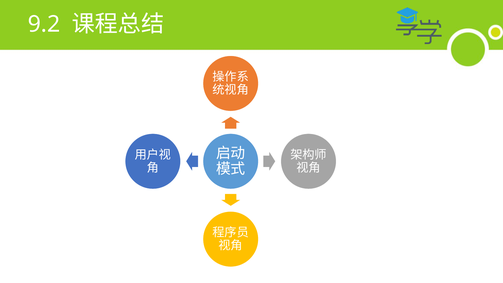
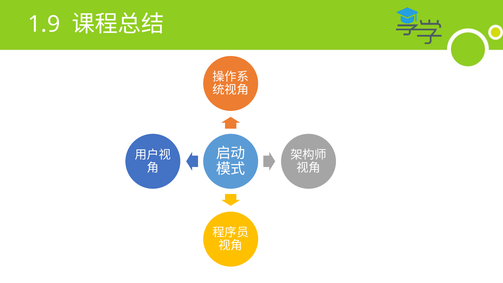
9.2: 9.2 -> 1.9
